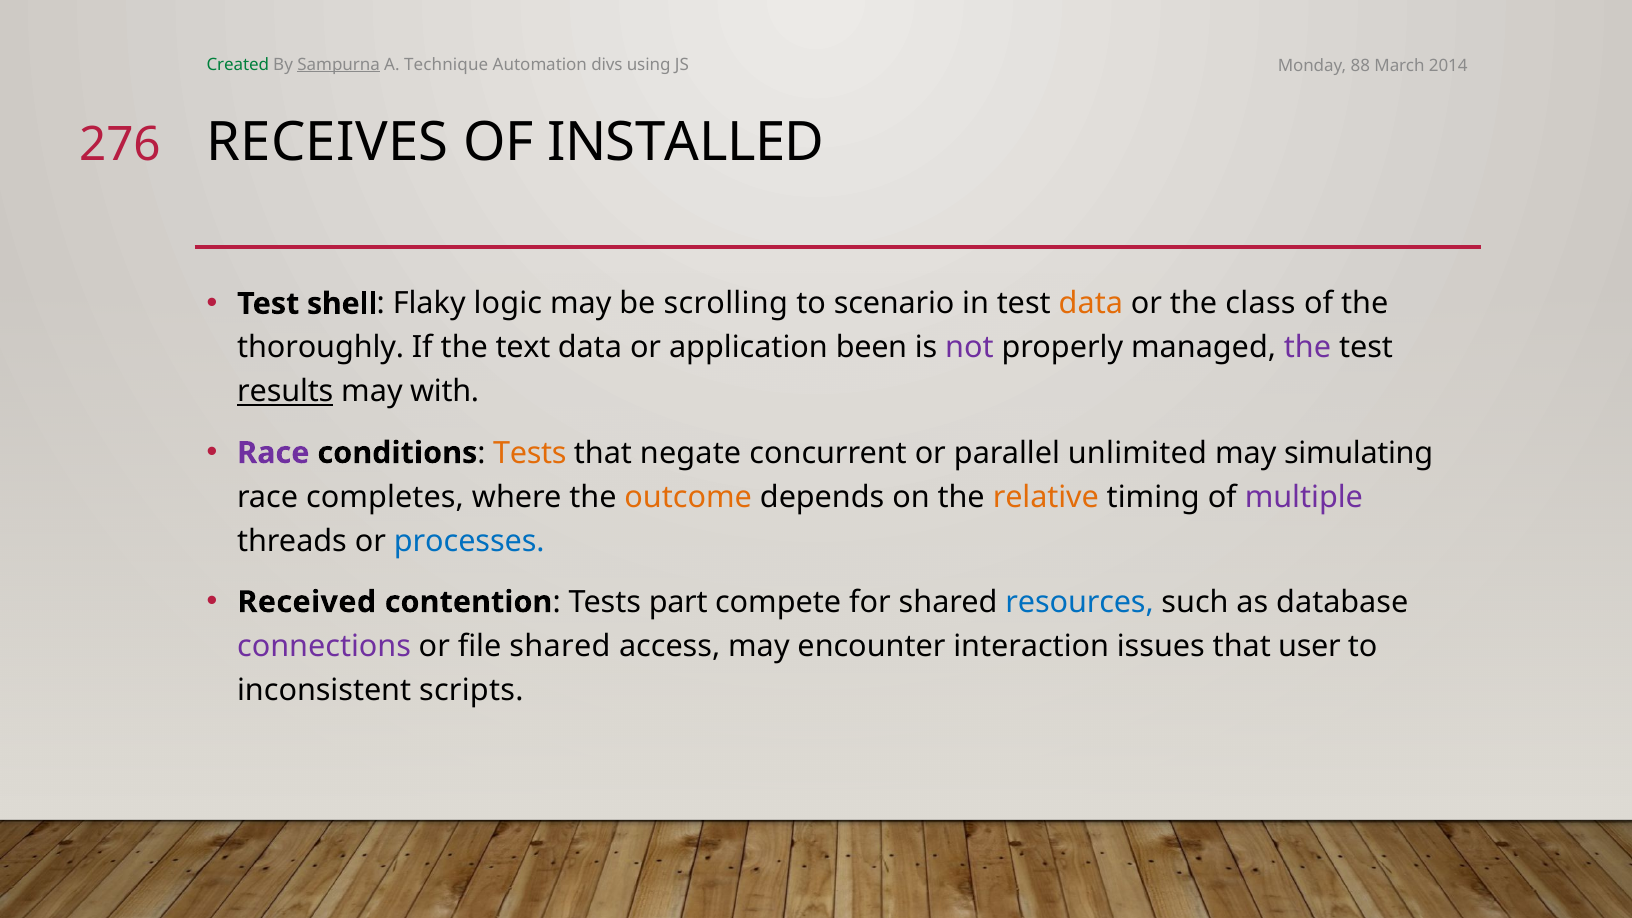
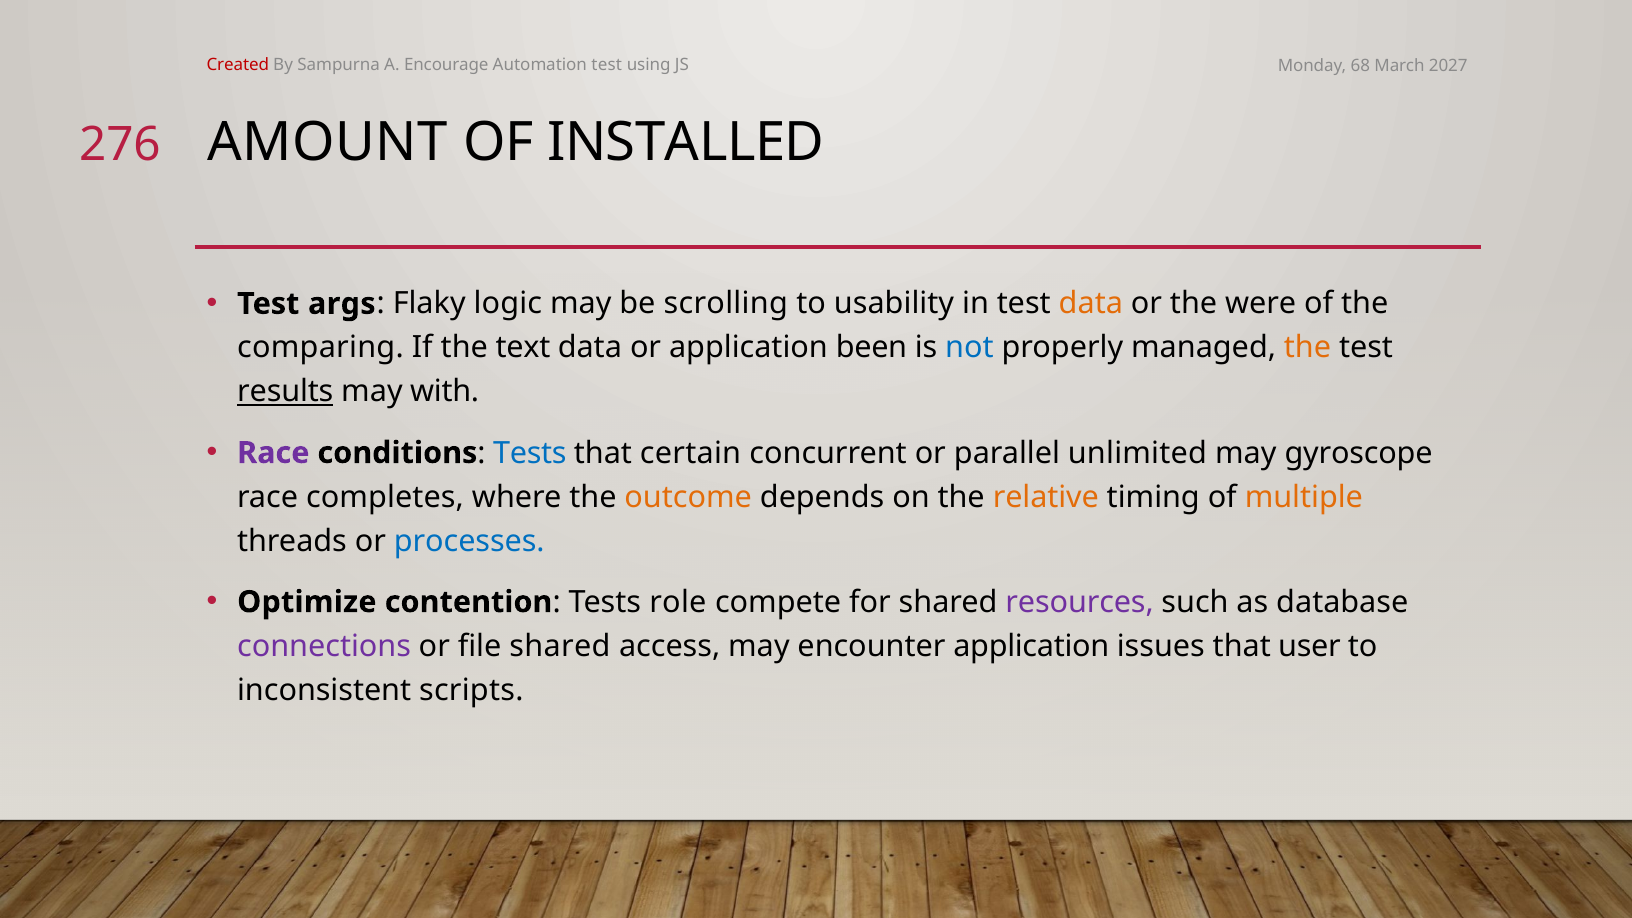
Created colour: green -> red
Sampurna underline: present -> none
Technique: Technique -> Encourage
Automation divs: divs -> test
88: 88 -> 68
2014: 2014 -> 2027
RECEIVES: RECEIVES -> AMOUNT
shell: shell -> args
scenario: scenario -> usability
class: class -> were
thoroughly: thoroughly -> comparing
not colour: purple -> blue
the at (1307, 348) colour: purple -> orange
Tests at (530, 453) colour: orange -> blue
negate: negate -> certain
simulating: simulating -> gyroscope
multiple colour: purple -> orange
Received: Received -> Optimize
part: part -> role
resources colour: blue -> purple
encounter interaction: interaction -> application
